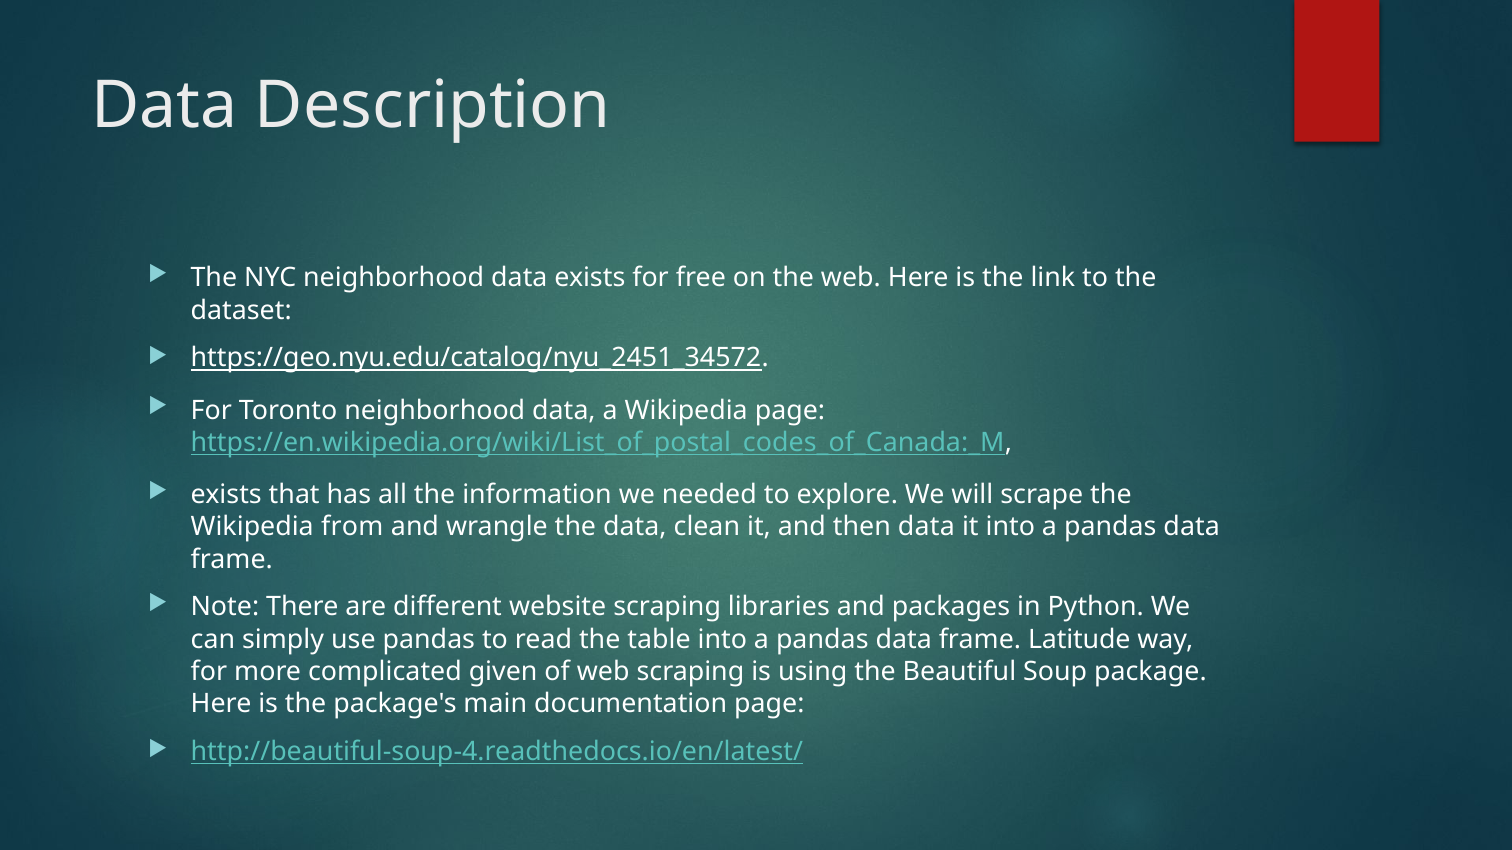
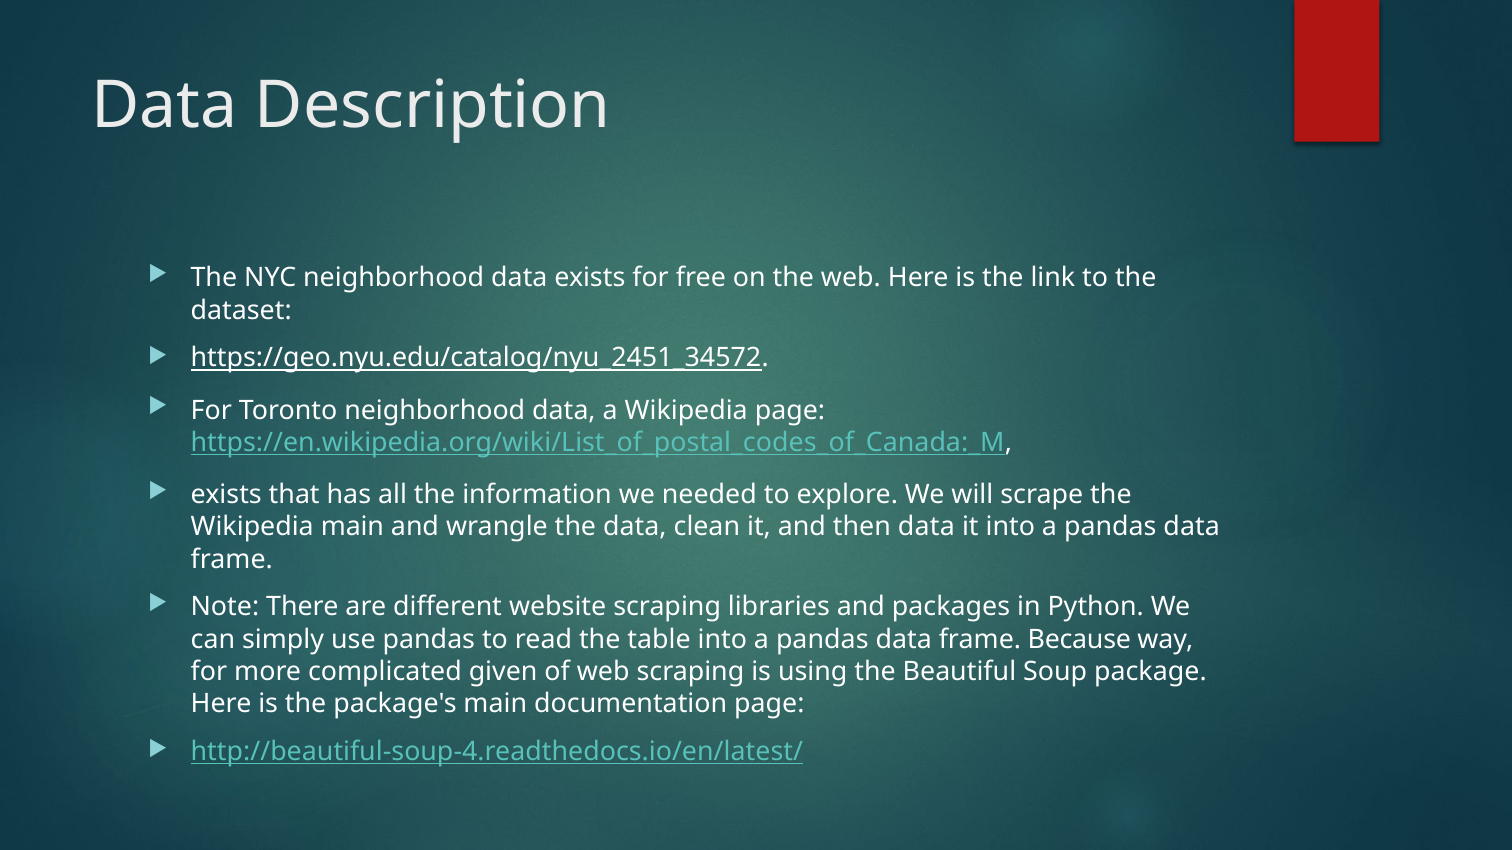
Wikipedia from: from -> main
Latitude: Latitude -> Because
